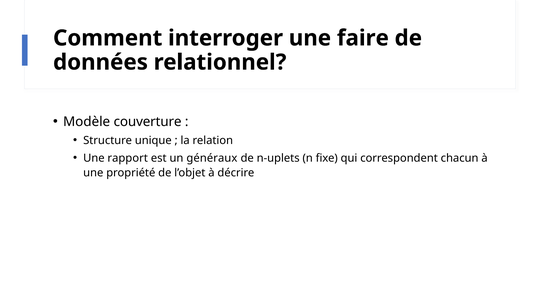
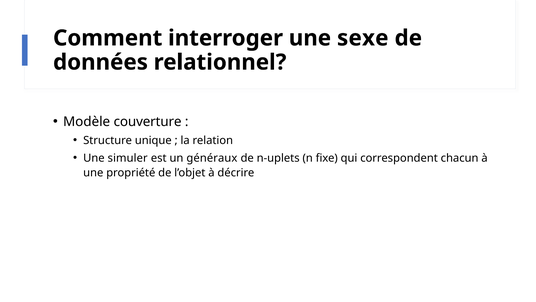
faire: faire -> sexe
rapport: rapport -> simuler
